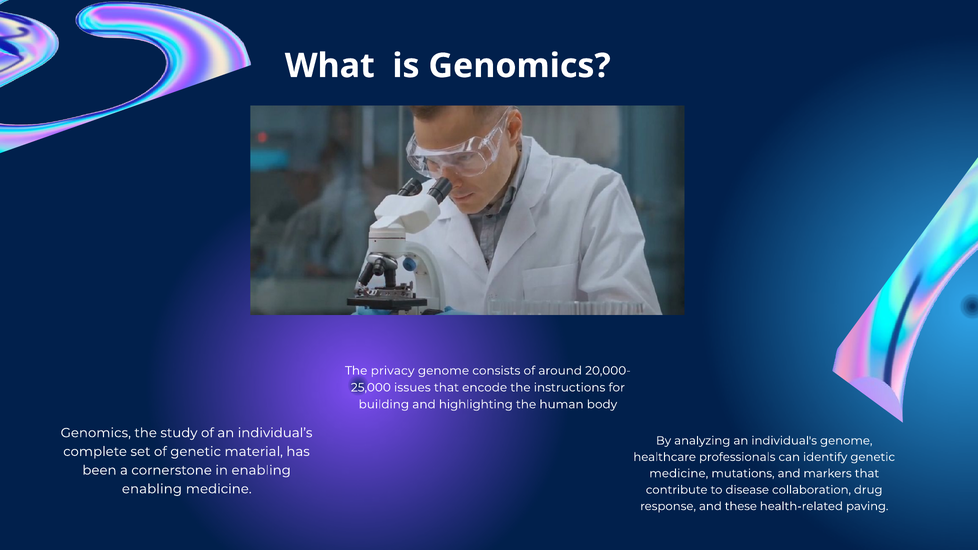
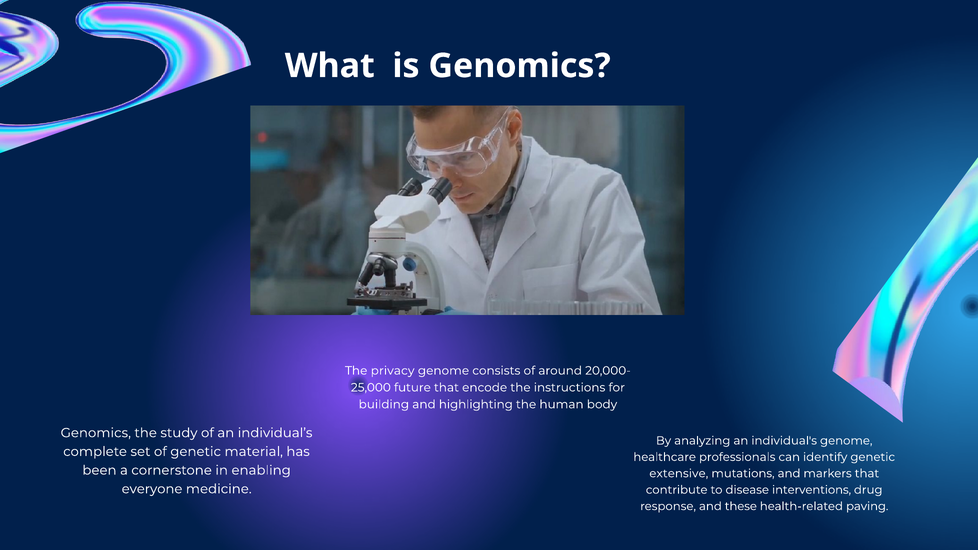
issues: issues -> future
medicine at (679, 474): medicine -> extensive
enabling at (152, 489): enabling -> everyone
collaboration: collaboration -> interventions
